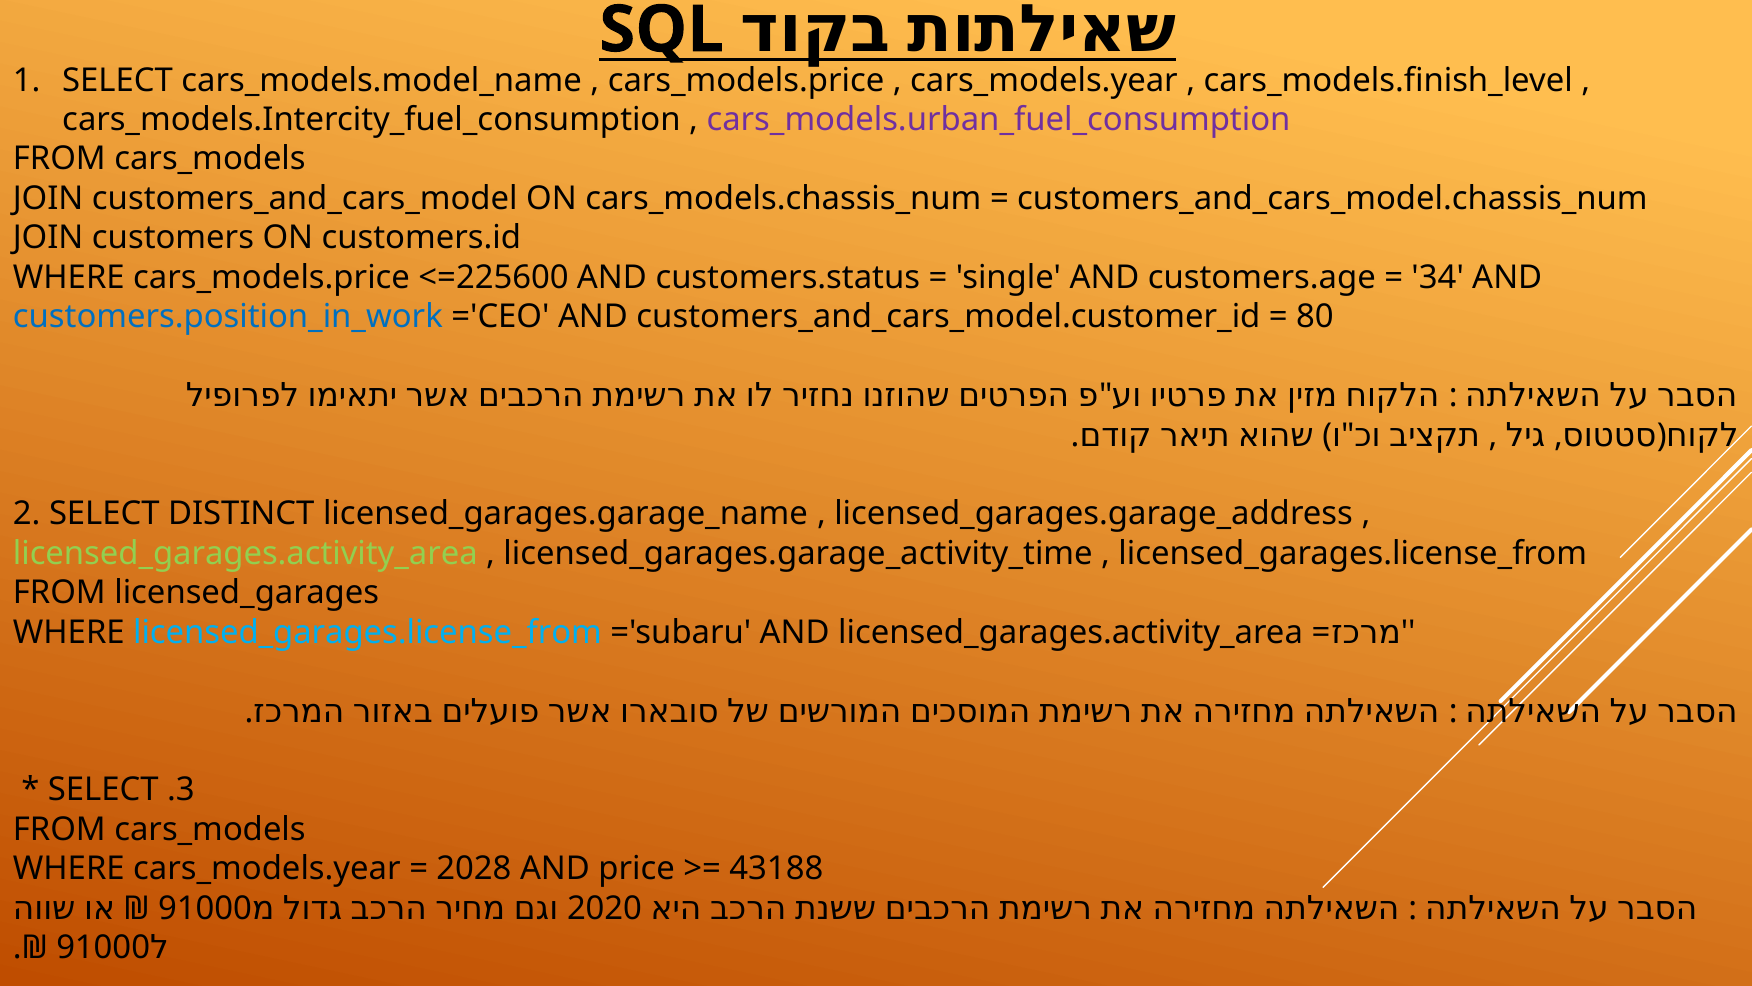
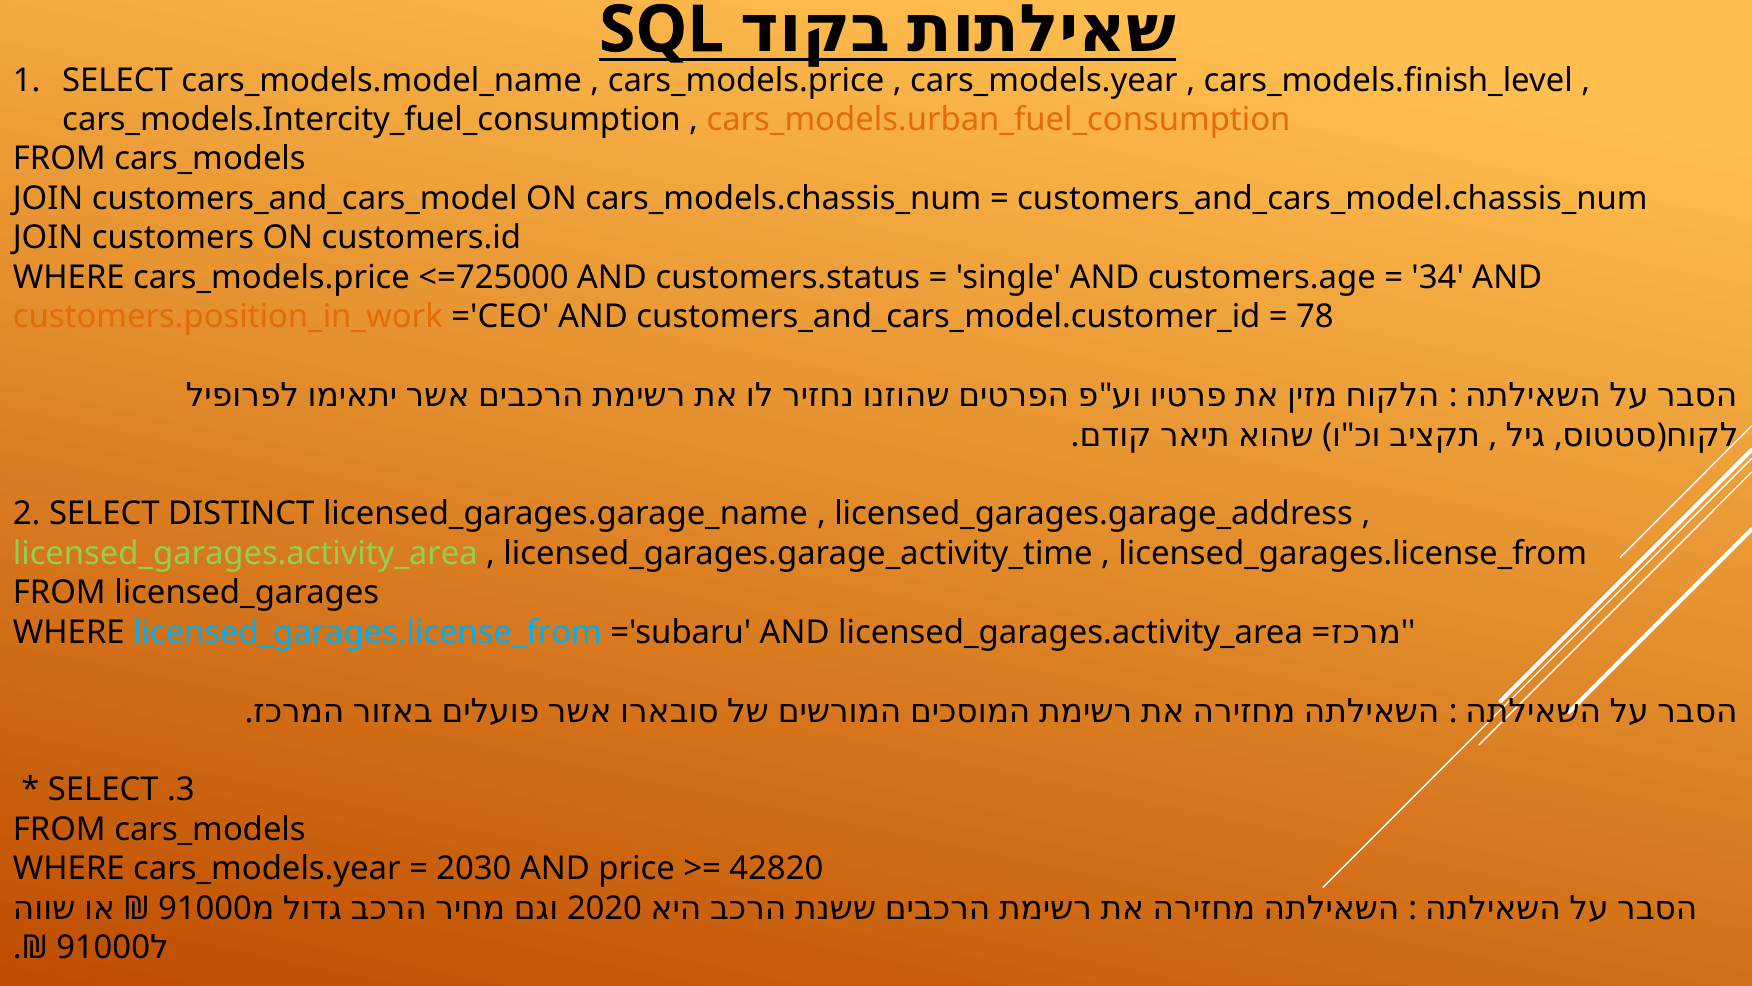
cars_models.urban_fuel_consumption colour: purple -> orange
<=225600: <=225600 -> <=725000
customers.position_in_work colour: blue -> orange
80: 80 -> 78
2028: 2028 -> 2030
43188: 43188 -> 42820
